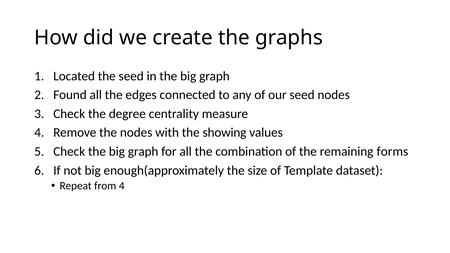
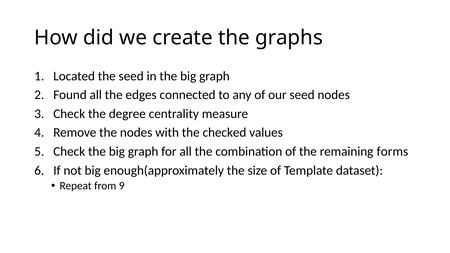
showing: showing -> checked
from 4: 4 -> 9
